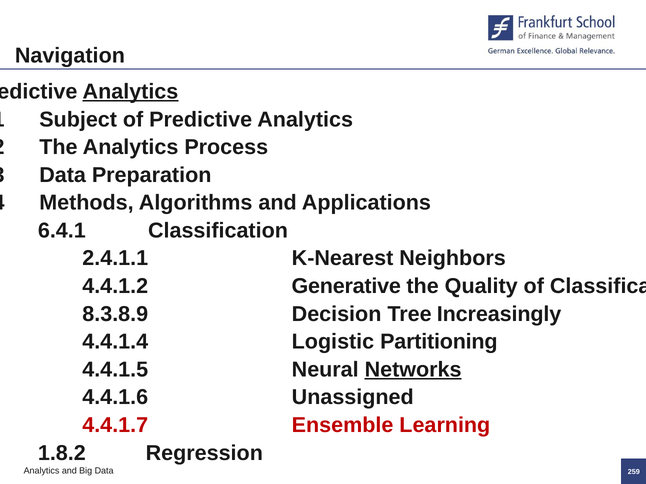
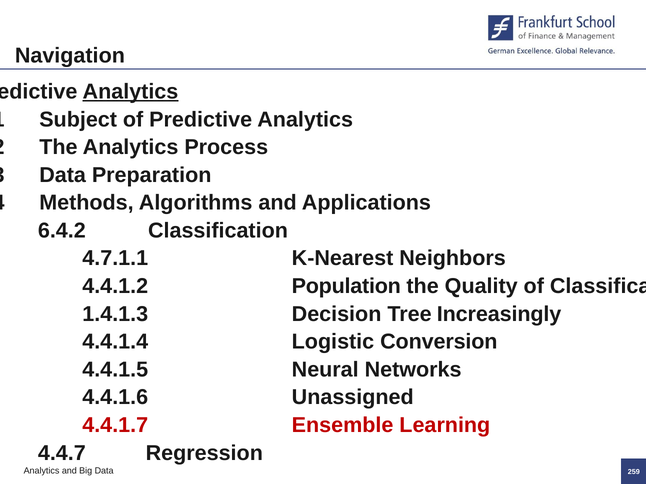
6.4.1: 6.4.1 -> 6.4.2
2.4.1.1: 2.4.1.1 -> 4.7.1.1
Generative: Generative -> Population
8.3.8.9: 8.3.8.9 -> 1.4.1.3
Partitioning: Partitioning -> Conversion
Networks underline: present -> none
1.8.2: 1.8.2 -> 4.4.7
